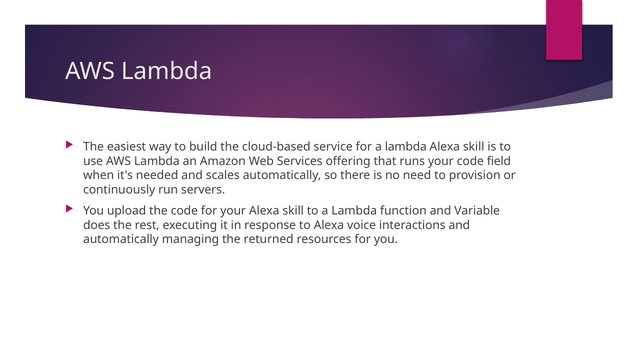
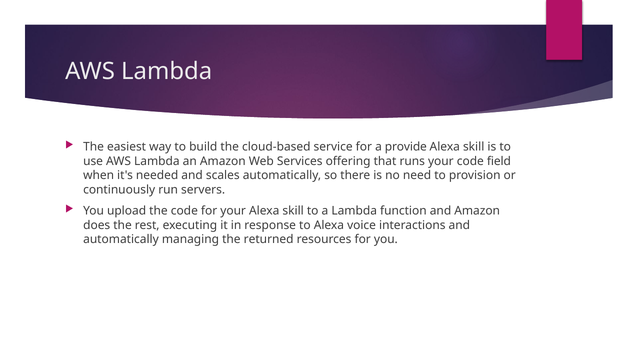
for a lambda: lambda -> provide
and Variable: Variable -> Amazon
